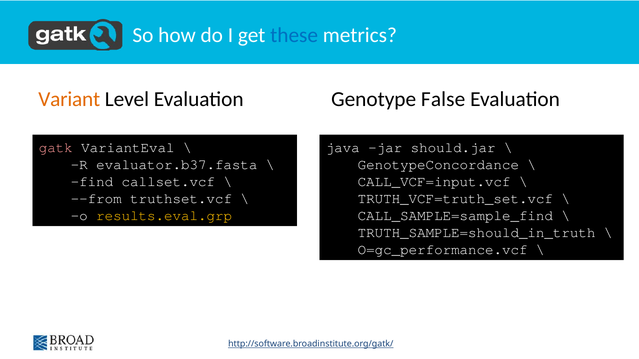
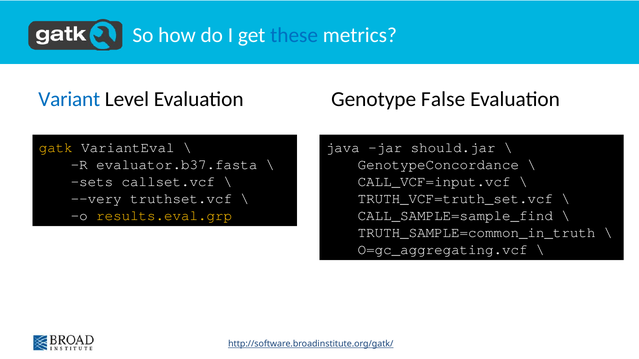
Variant colour: orange -> blue
gatk colour: pink -> yellow
find: find -> sets
--from: --from -> --very
TRUTH_SAMPLE=should_in_truth: TRUTH_SAMPLE=should_in_truth -> TRUTH_SAMPLE=common_in_truth
O=gc_performance.vcf: O=gc_performance.vcf -> O=gc_aggregating.vcf
